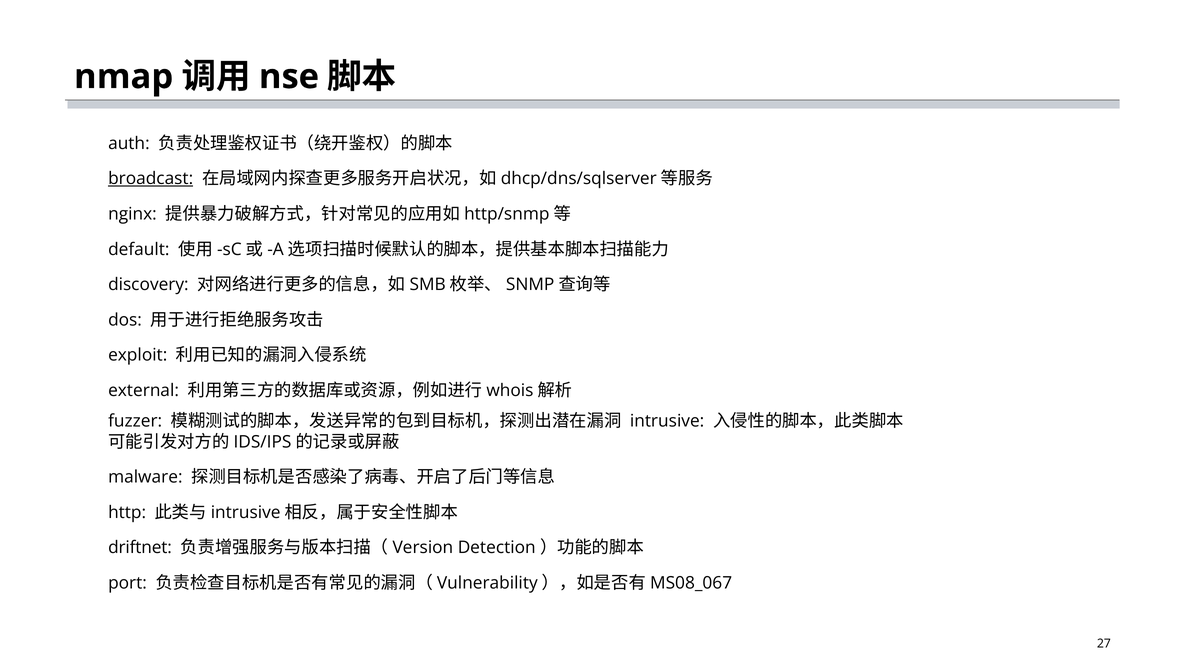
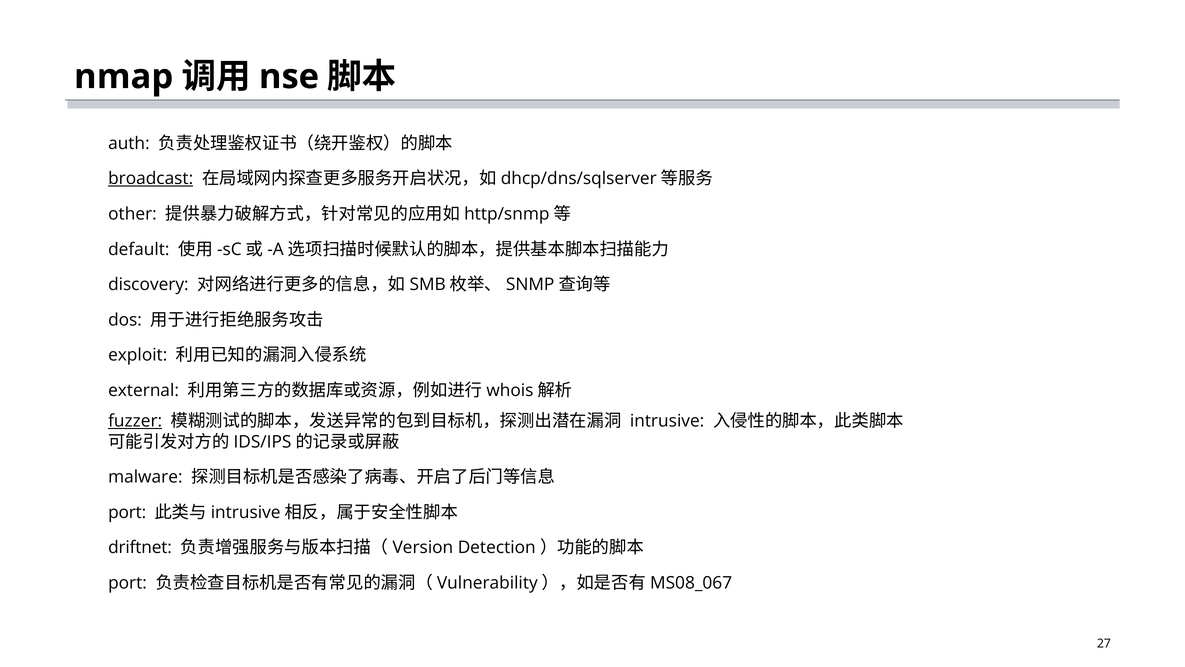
nginx: nginx -> other
fuzzer underline: none -> present
http at (127, 512): http -> port
